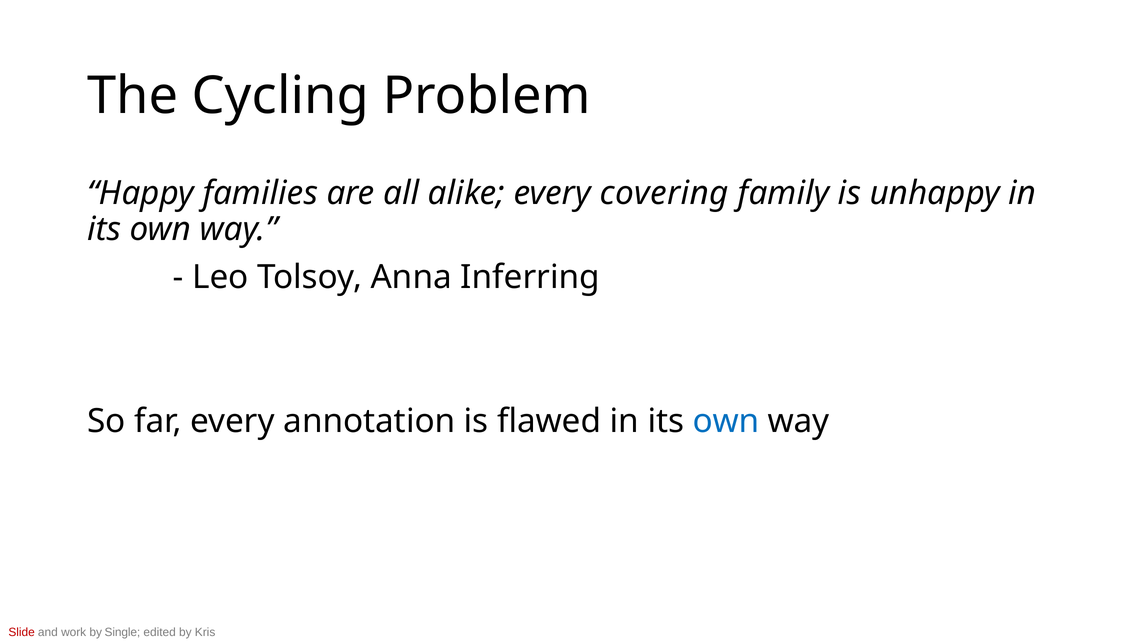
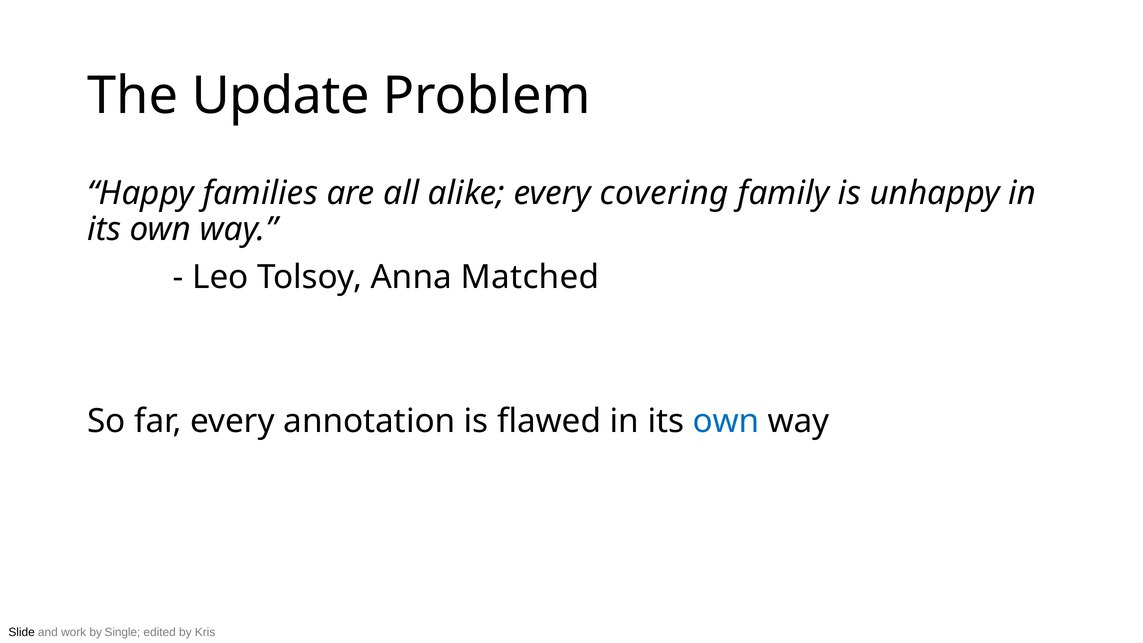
Cycling: Cycling -> Update
Inferring: Inferring -> Matched
Slide colour: red -> black
